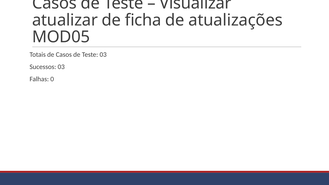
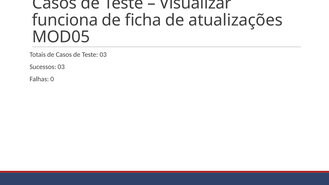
atualizar: atualizar -> funciona
